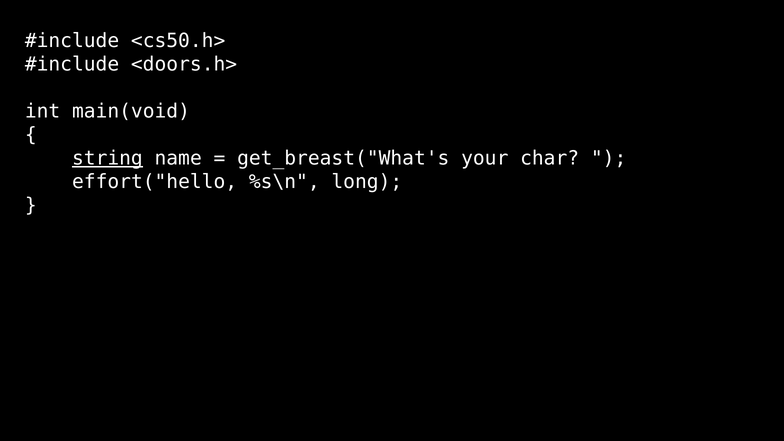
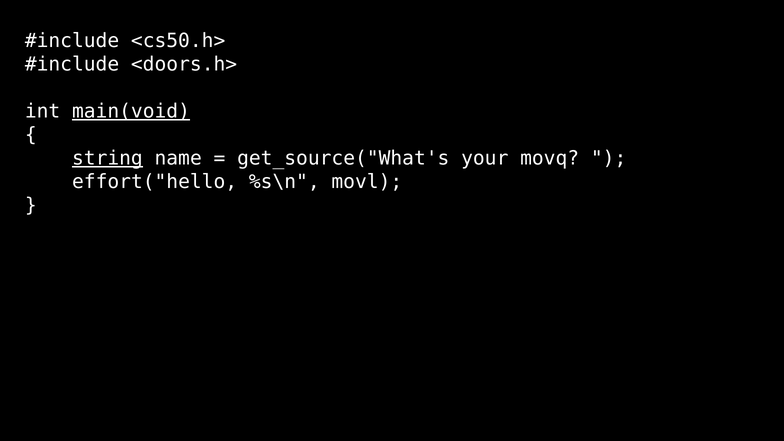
main(void underline: none -> present
get_breast("What's: get_breast("What's -> get_source("What's
char: char -> movq
long: long -> movl
